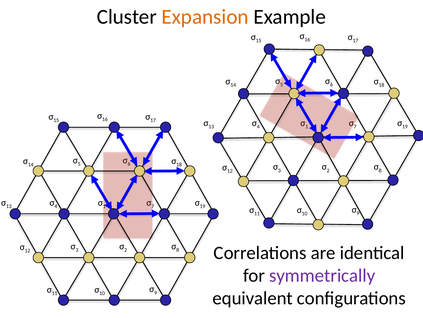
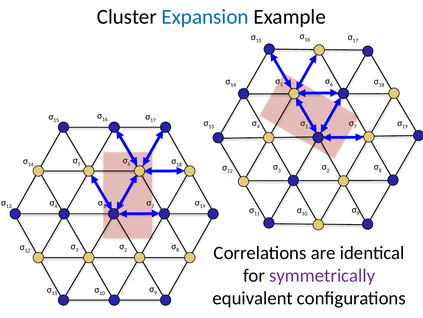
Expansion colour: orange -> blue
